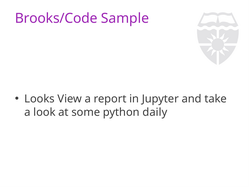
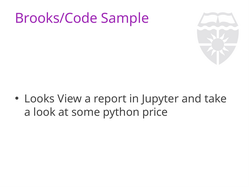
daily: daily -> price
